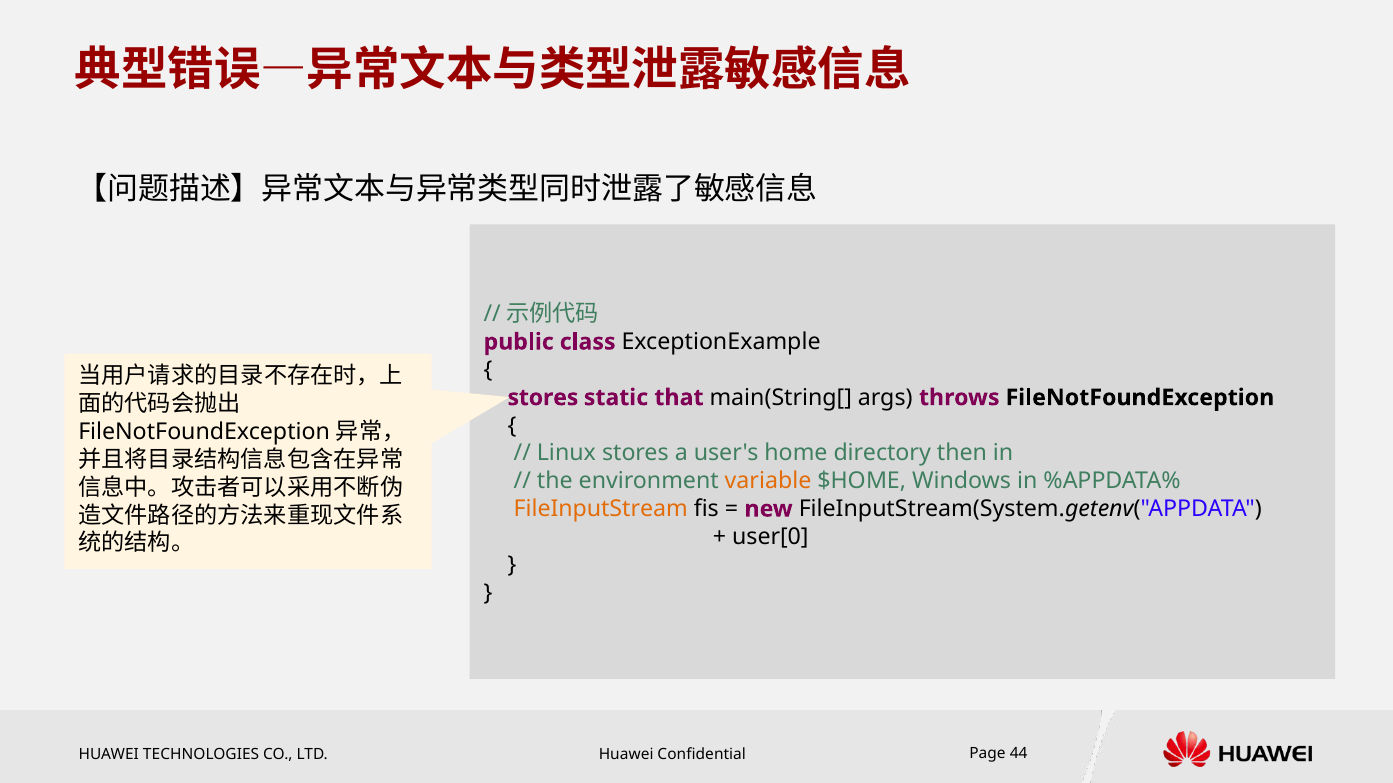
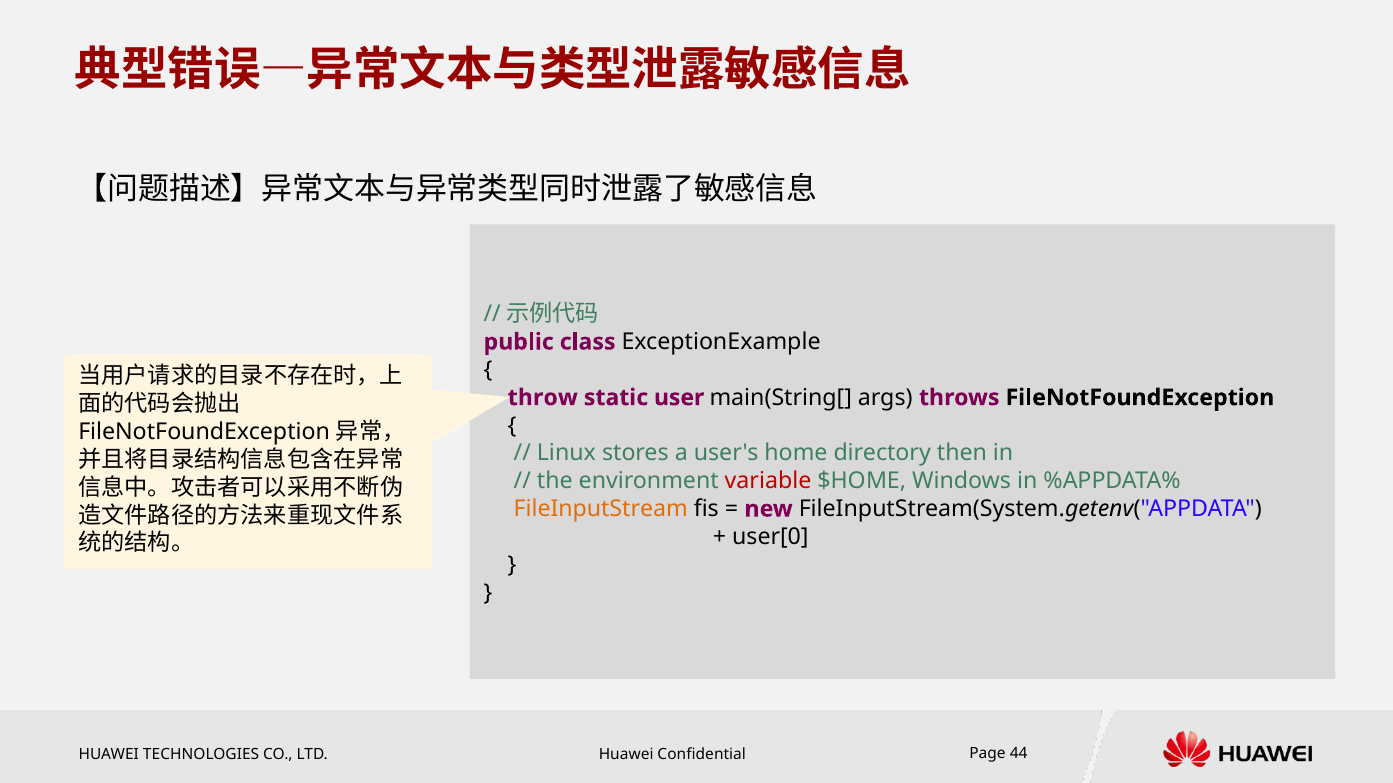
stores at (543, 398): stores -> throw
that: that -> user
variable colour: orange -> red
